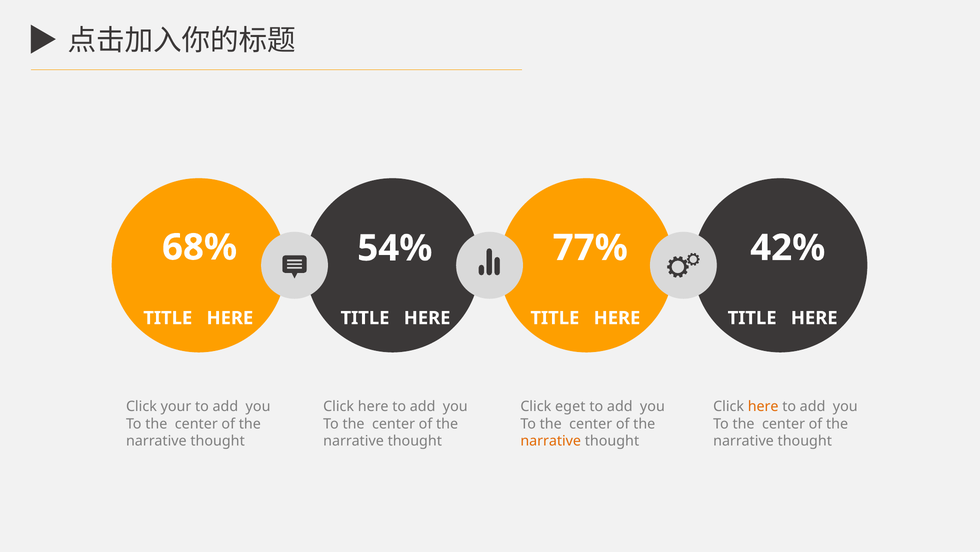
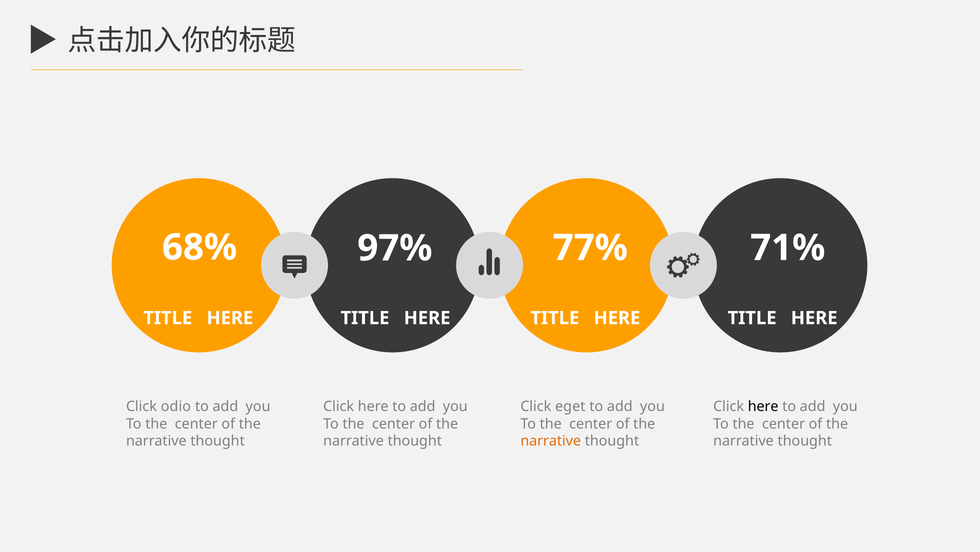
54%: 54% -> 97%
42%: 42% -> 71%
your: your -> odio
here at (763, 406) colour: orange -> black
